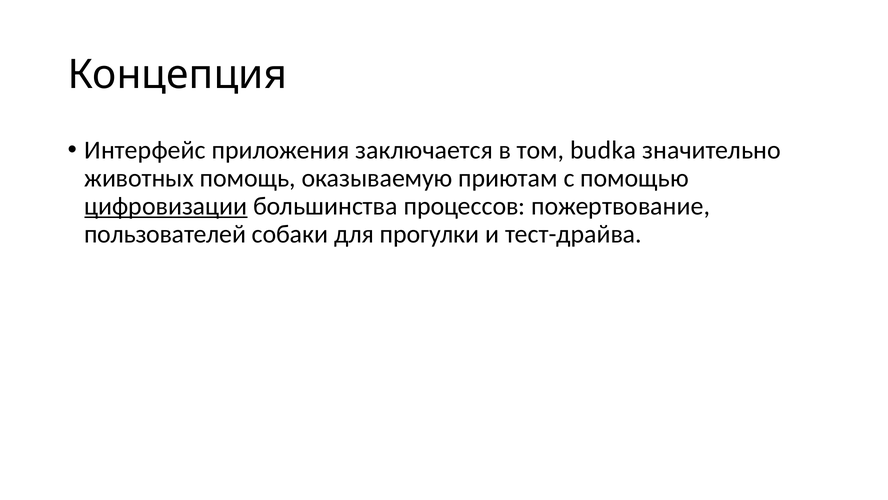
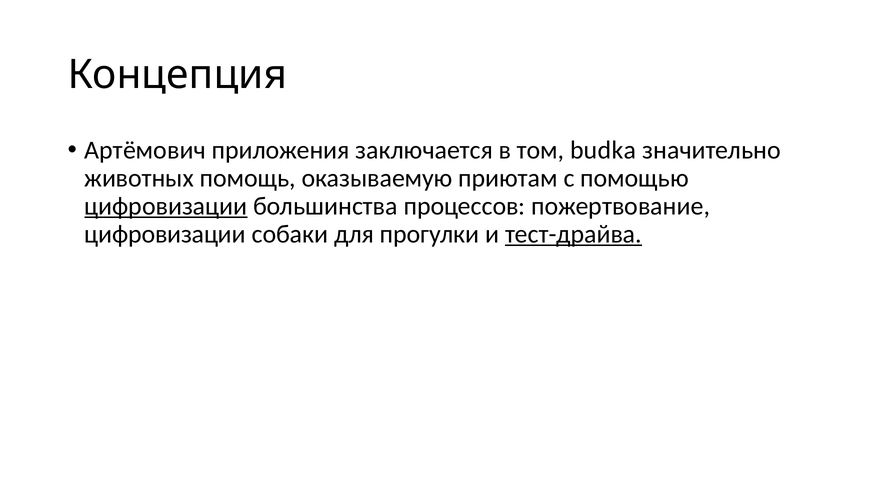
Интерфейс: Интерфейс -> Артёмович
пользователей at (165, 234): пользователей -> цифровизации
тест-драйва underline: none -> present
